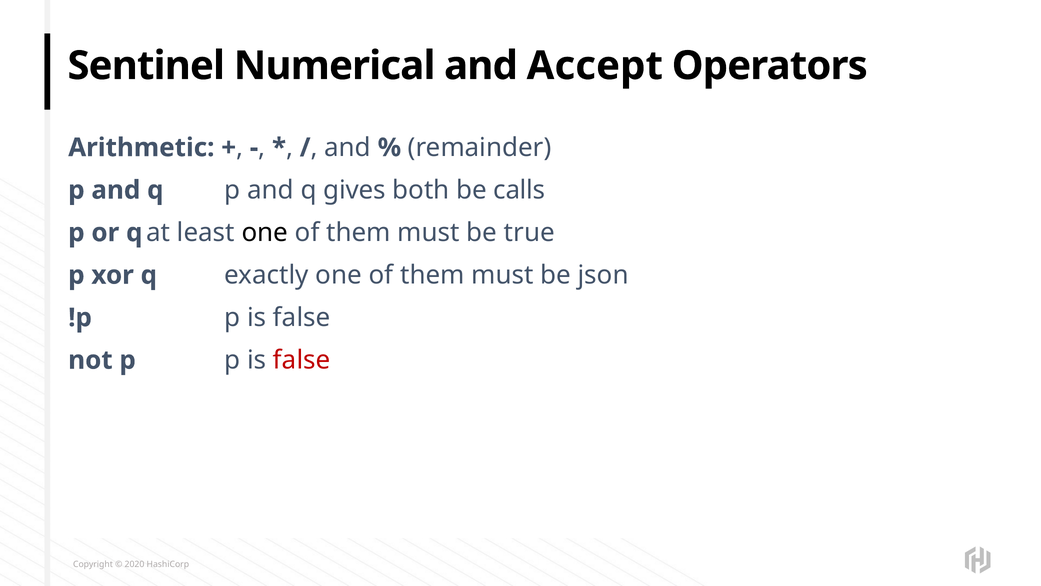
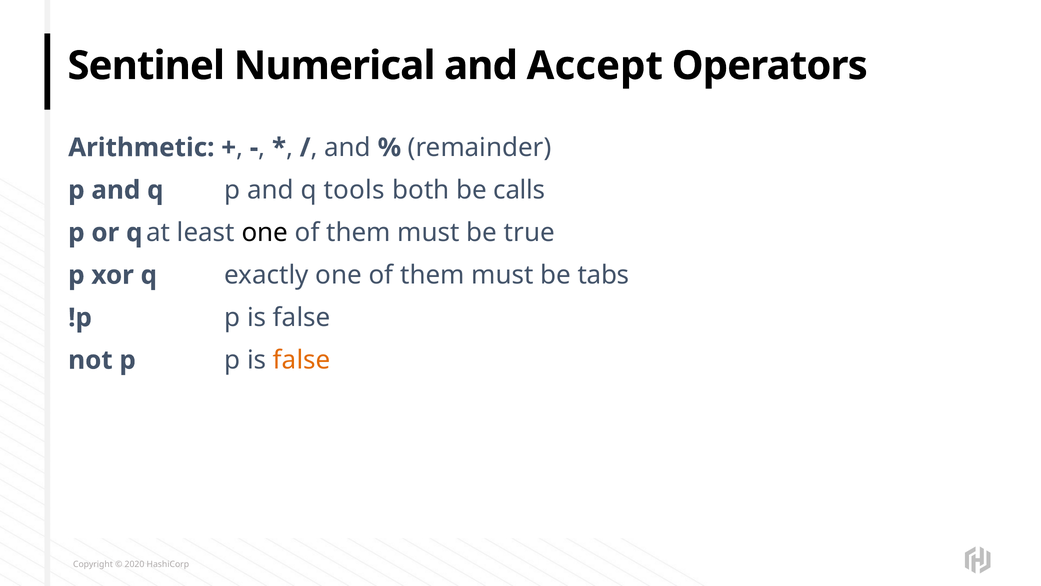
gives: gives -> tools
json: json -> tabs
false at (302, 360) colour: red -> orange
